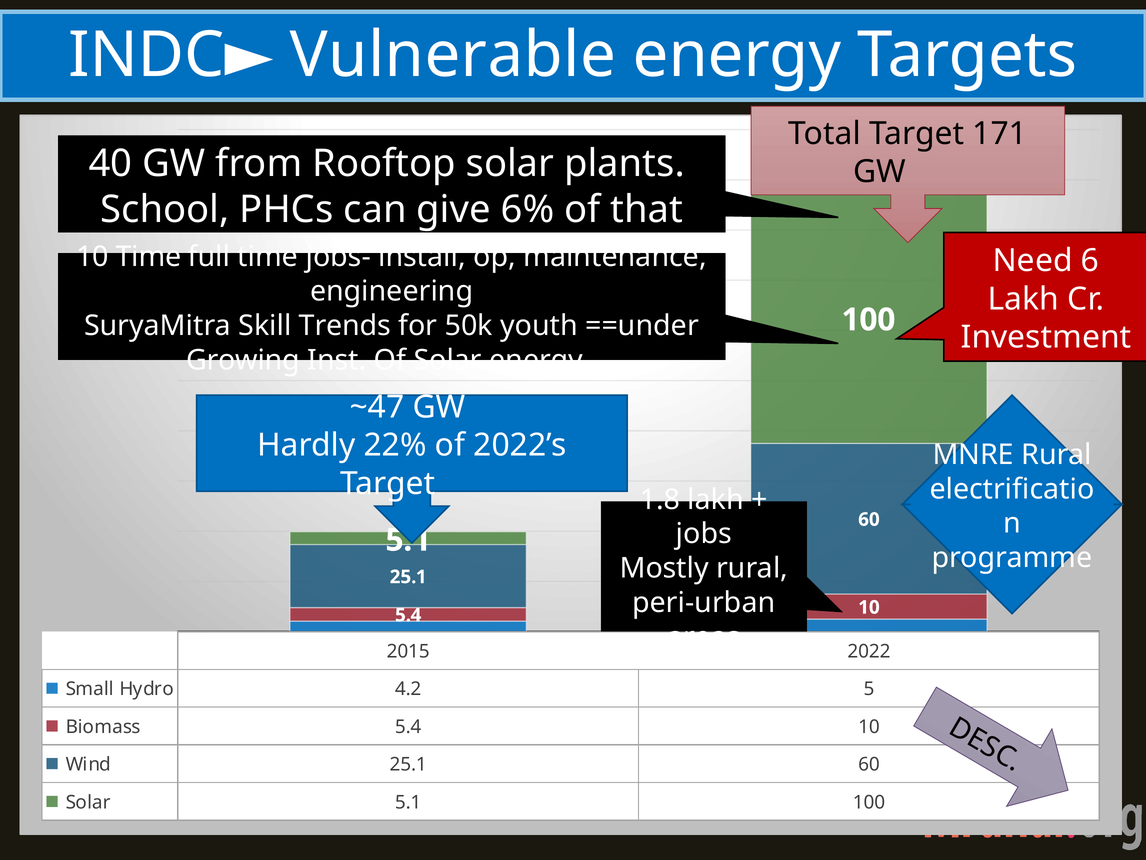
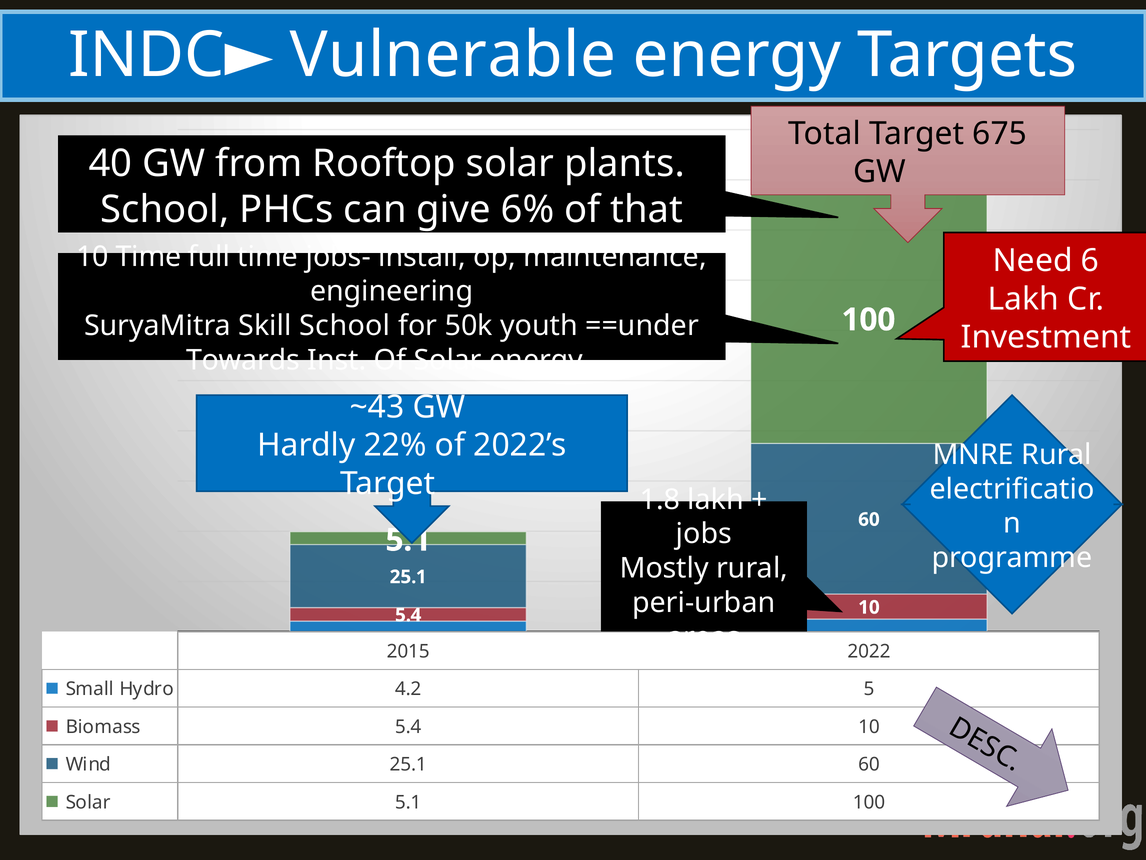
171: 171 -> 675
Skill Trends: Trends -> School
Growing: Growing -> Towards
~47: ~47 -> ~43
